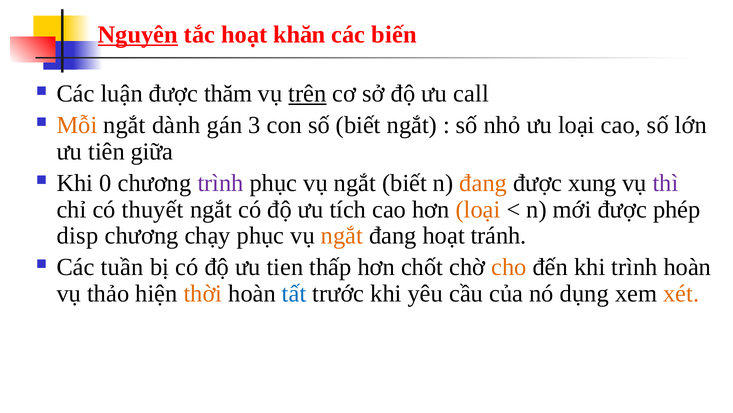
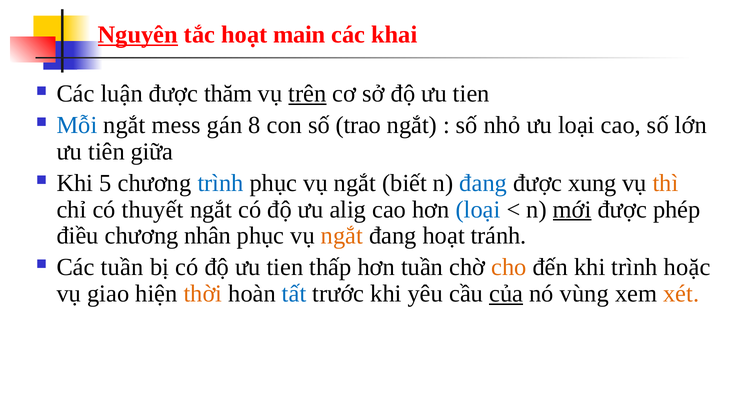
khăn: khăn -> main
biến: biến -> khai
sở độ ưu call: call -> tien
Mỗi colour: orange -> blue
dành: dành -> mess
3: 3 -> 8
số biết: biết -> trao
0: 0 -> 5
trình at (221, 183) colour: purple -> blue
đang at (483, 183) colour: orange -> blue
thì colour: purple -> orange
tích: tích -> alig
loại at (478, 209) colour: orange -> blue
mới underline: none -> present
disp: disp -> điều
chạy: chạy -> nhân
hơn chốt: chốt -> tuần
trình hoàn: hoàn -> hoặc
thảo: thảo -> giao
của underline: none -> present
dụng: dụng -> vùng
